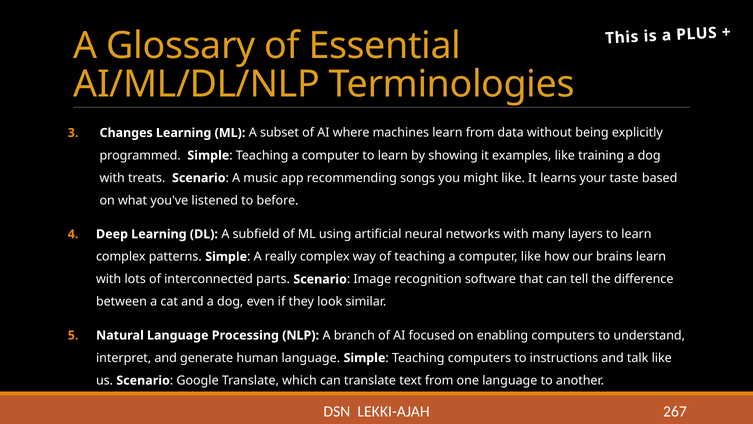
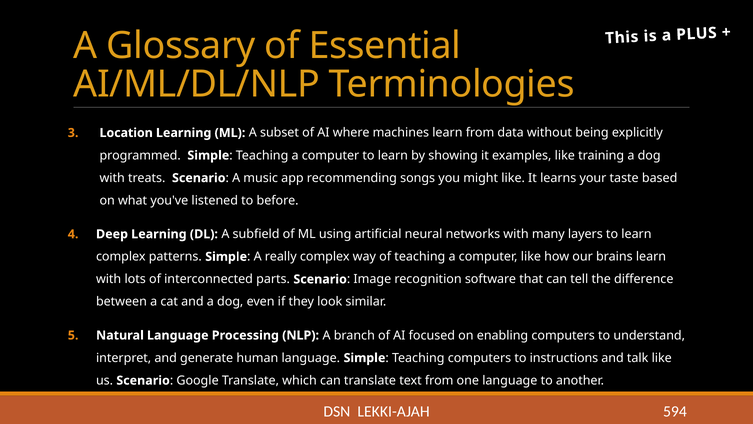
Changes: Changes -> Location
267: 267 -> 594
